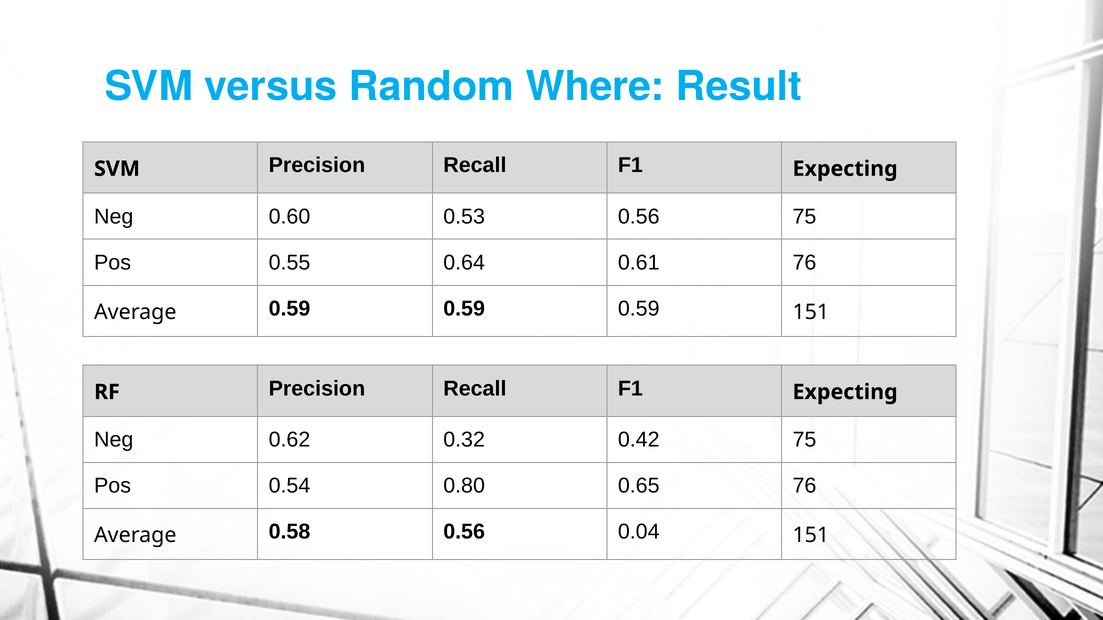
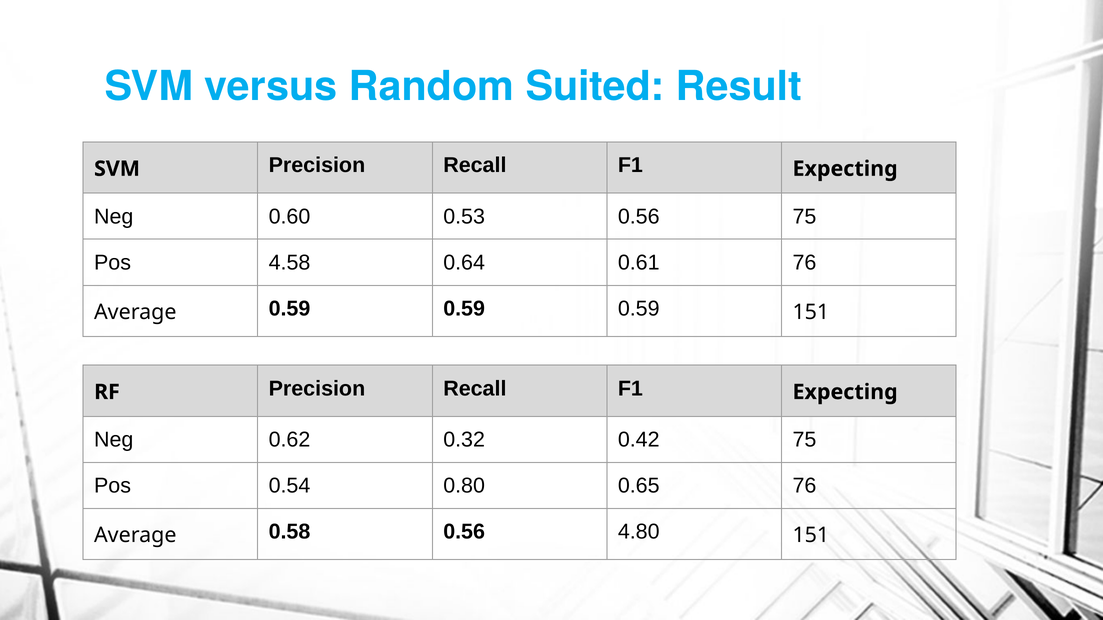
Where: Where -> Suited
0.55: 0.55 -> 4.58
0.04: 0.04 -> 4.80
